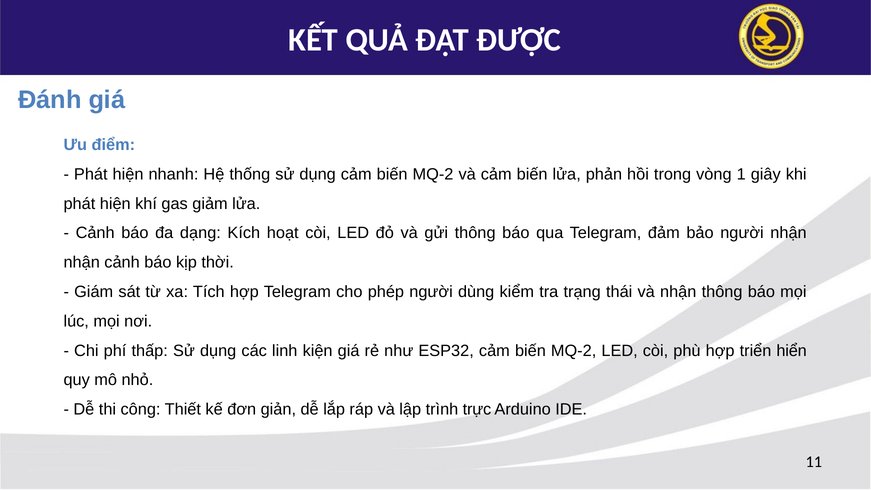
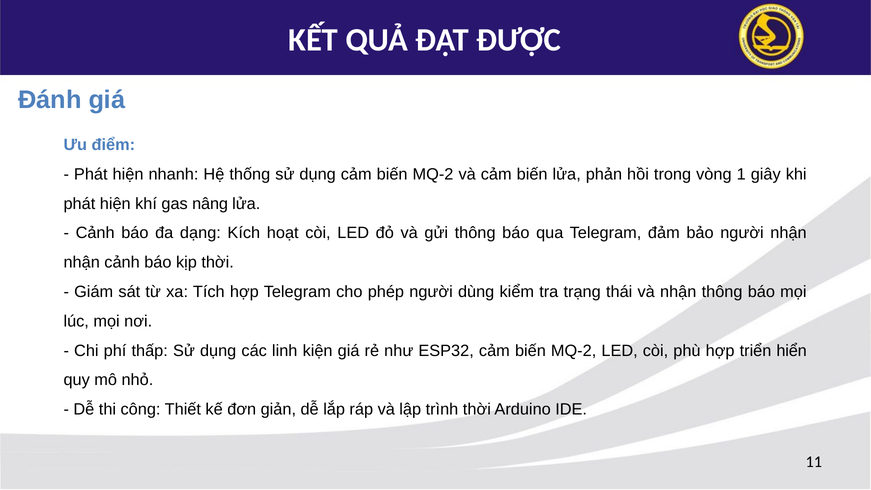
giảm: giảm -> nâng
trình trực: trực -> thời
